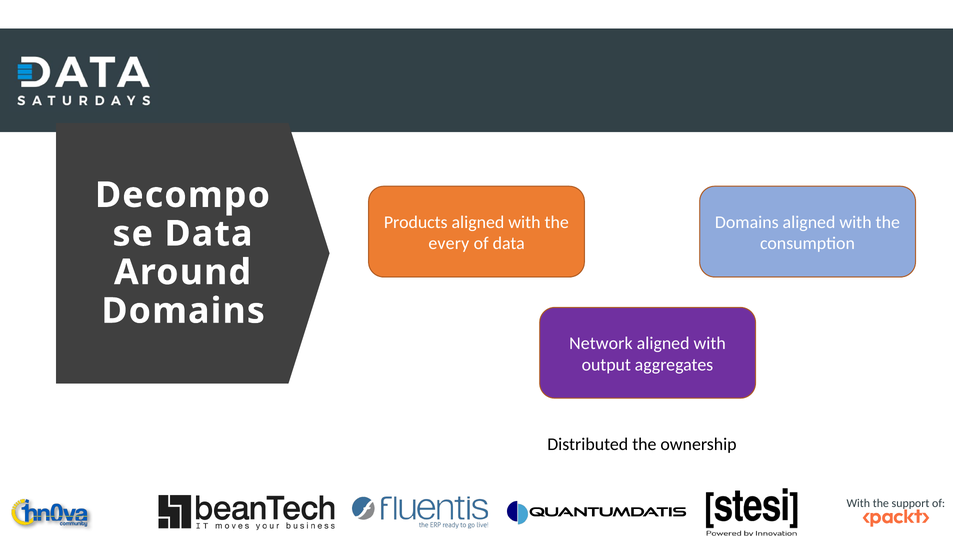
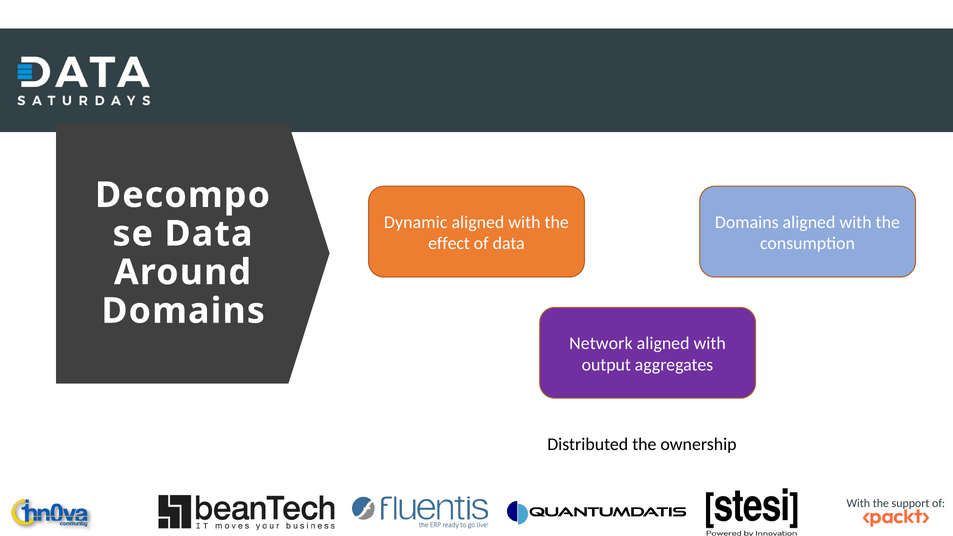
Products: Products -> Dynamic
every: every -> effect
